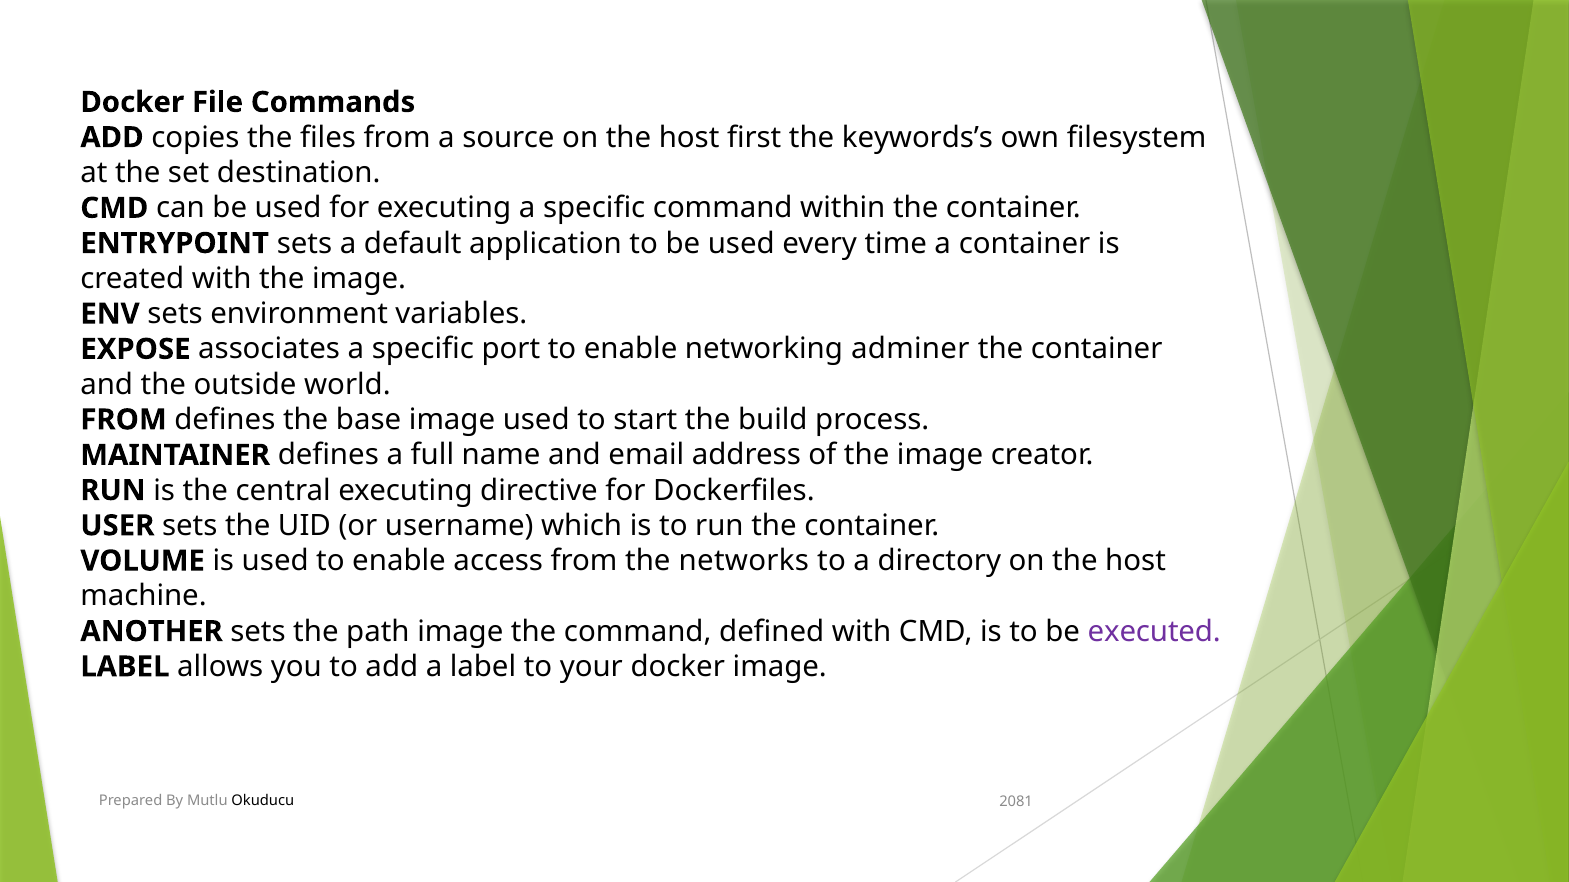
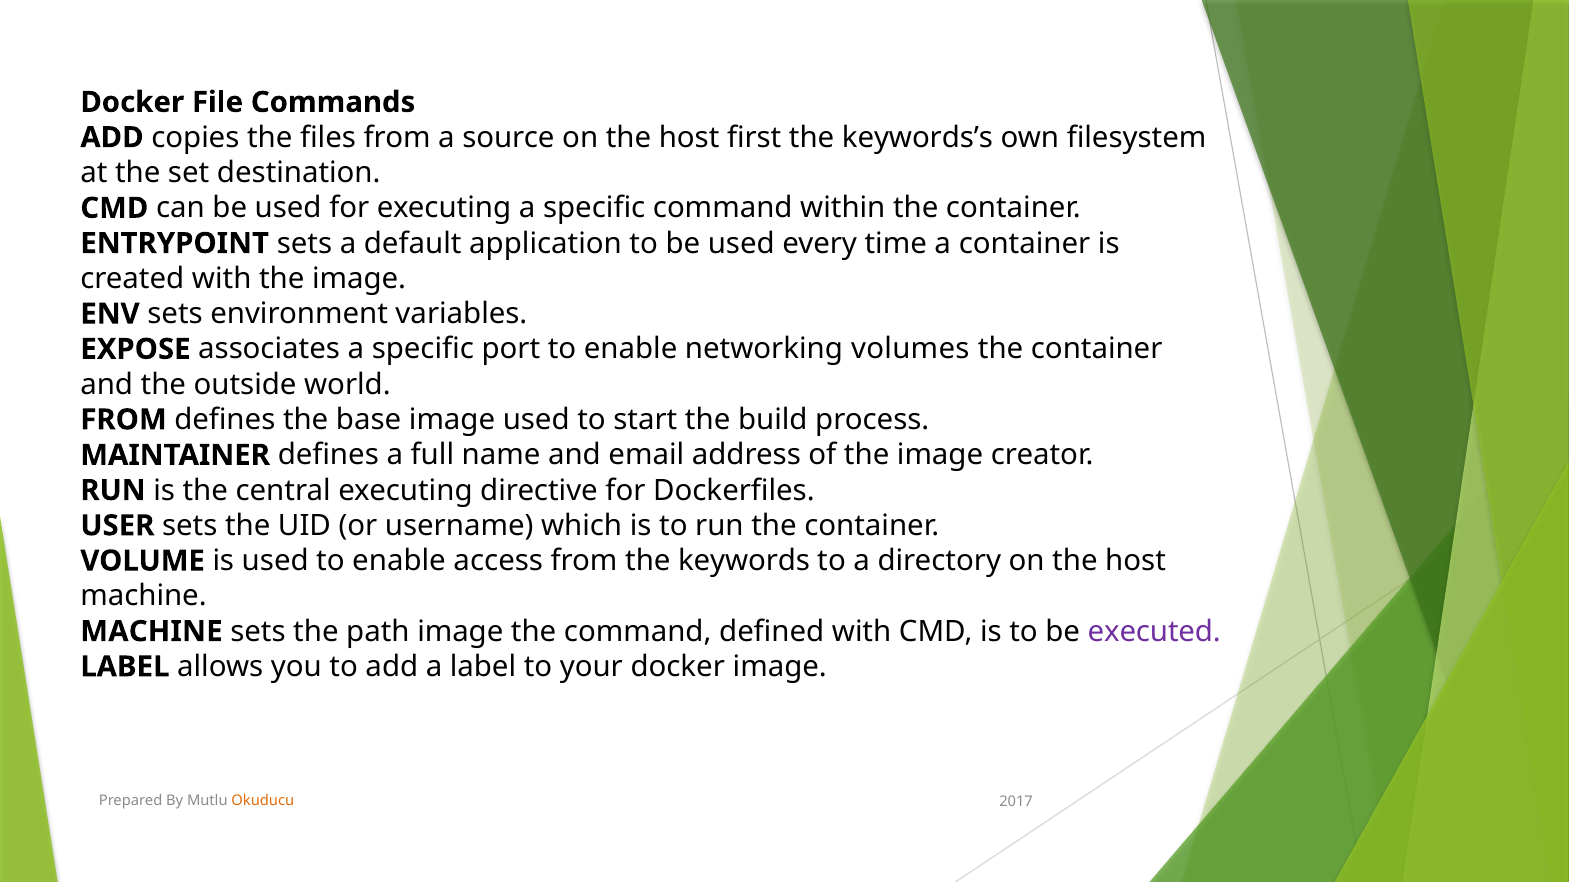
adminer: adminer -> volumes
networks: networks -> keywords
ANOTHER at (152, 632): ANOTHER -> MACHINE
Okuducu colour: black -> orange
2081: 2081 -> 2017
